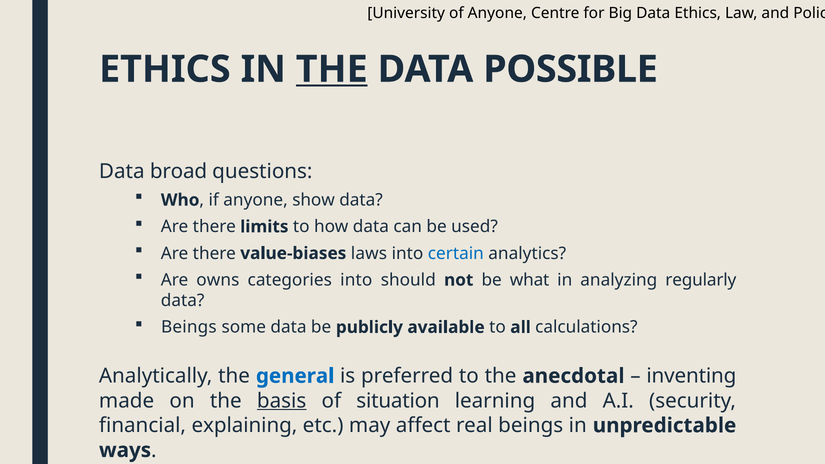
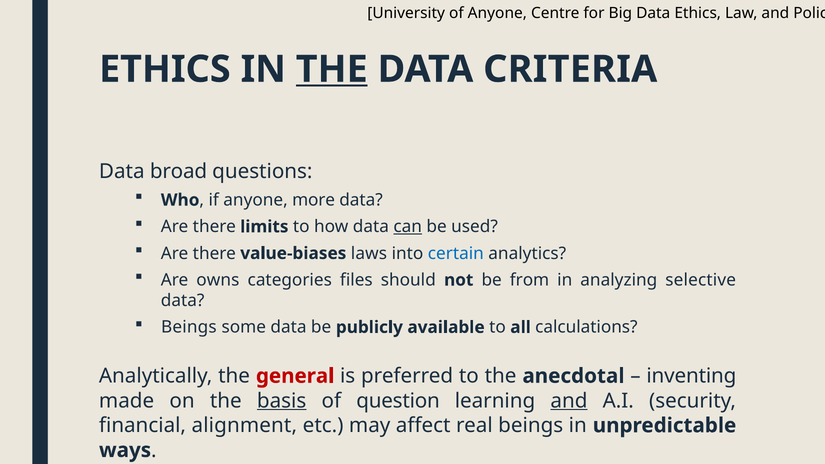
POSSIBLE: POSSIBLE -> CRITERIA
show: show -> more
can underline: none -> present
categories into: into -> files
what: what -> from
regularly: regularly -> selective
general colour: blue -> red
situation: situation -> question
and at (569, 401) underline: none -> present
explaining: explaining -> alignment
